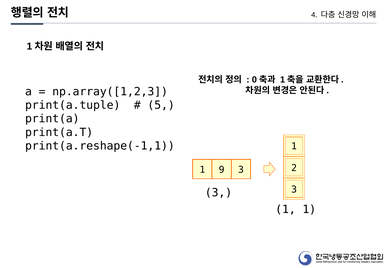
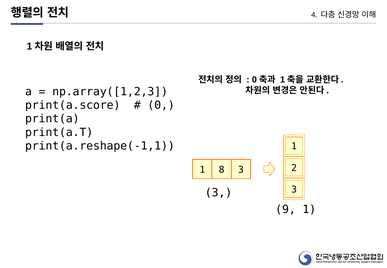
print(a.tuple: print(a.tuple -> print(a.score
5: 5 -> 0
9: 9 -> 8
1 at (285, 209): 1 -> 9
